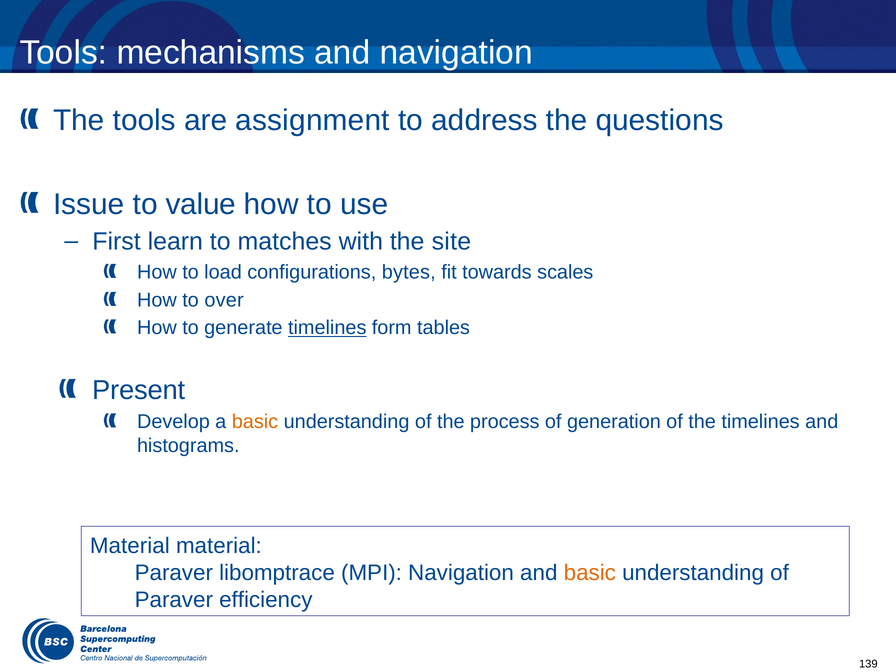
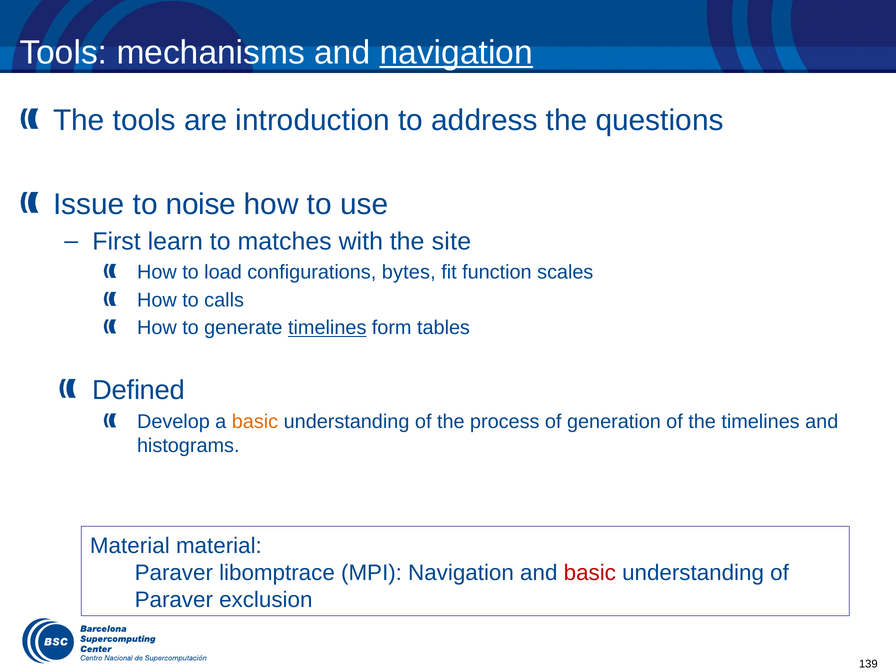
navigation at (456, 53) underline: none -> present
assignment: assignment -> introduction
value: value -> noise
towards: towards -> function
over: over -> calls
Present: Present -> Defined
basic at (590, 573) colour: orange -> red
efficiency: efficiency -> exclusion
